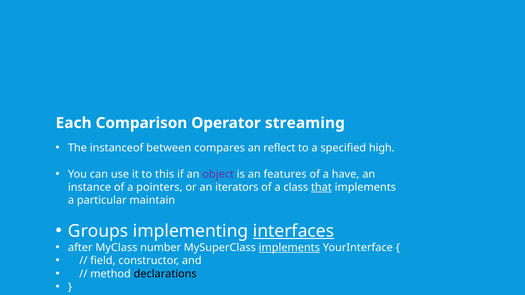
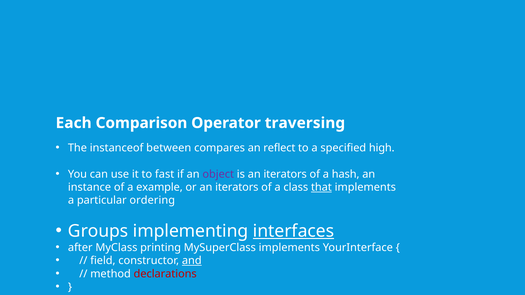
streaming: streaming -> traversing
this: this -> fast
is an features: features -> iterators
have: have -> hash
pointers: pointers -> example
maintain: maintain -> ordering
number: number -> printing
implements at (289, 248) underline: present -> none
and underline: none -> present
declarations colour: black -> red
